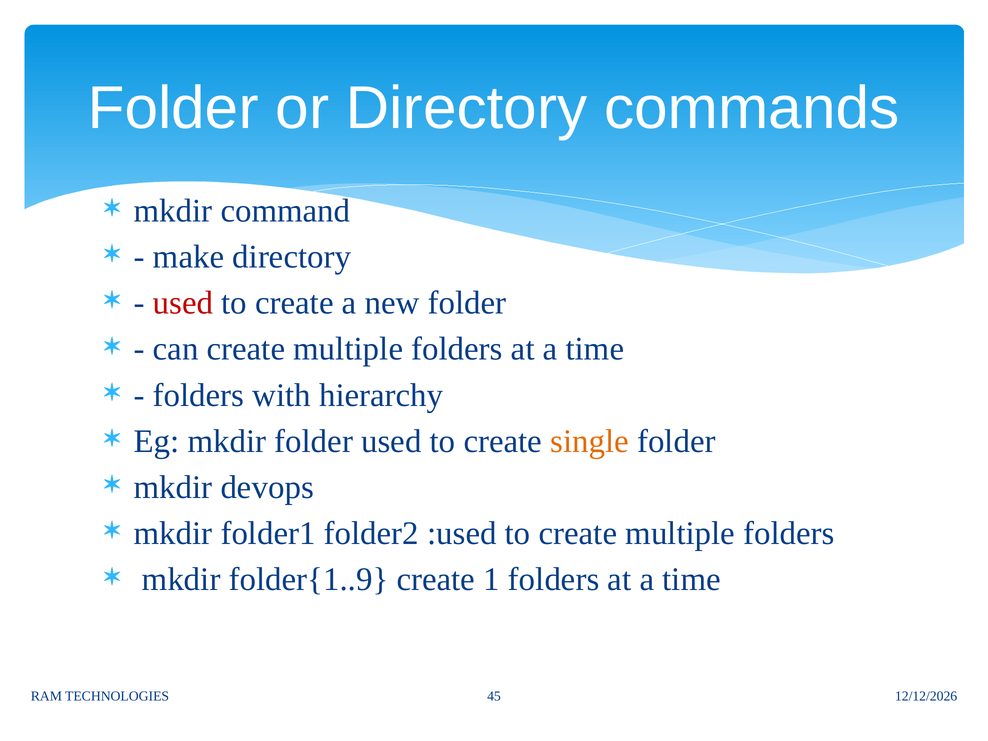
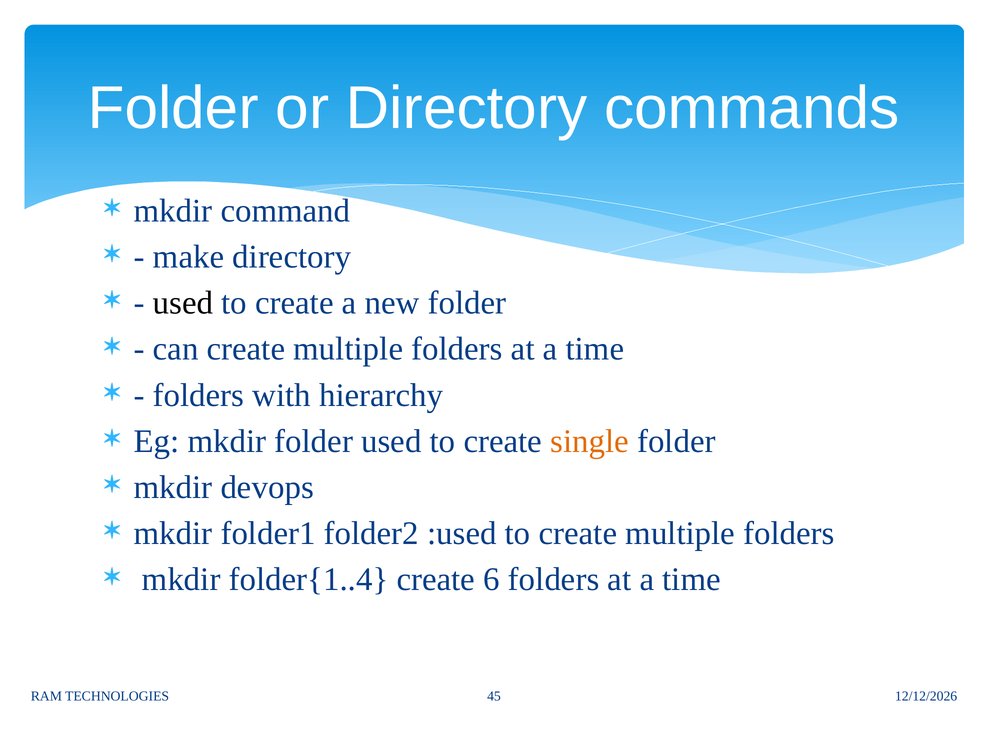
used at (183, 303) colour: red -> black
folder{1..9: folder{1..9 -> folder{1..4
1: 1 -> 6
